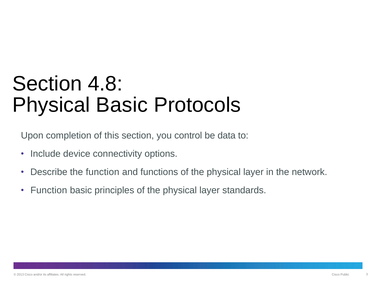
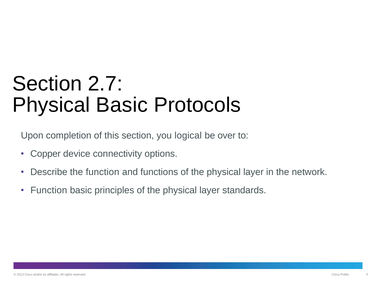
4.8: 4.8 -> 2.7
control: control -> logical
data: data -> over
Include: Include -> Copper
